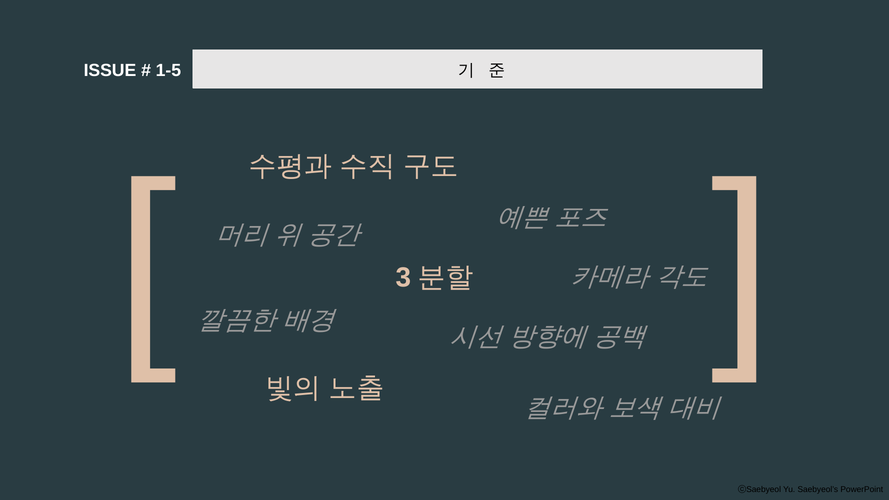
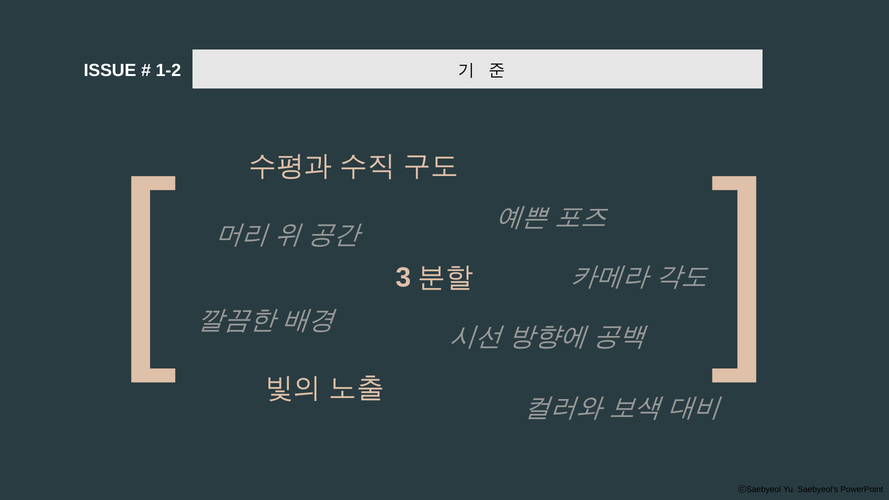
1-5: 1-5 -> 1-2
